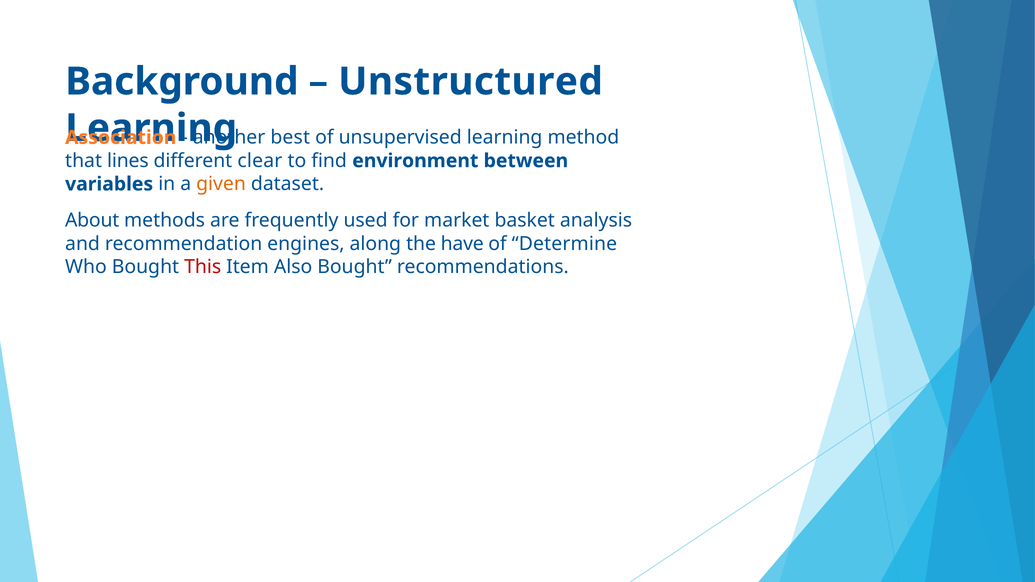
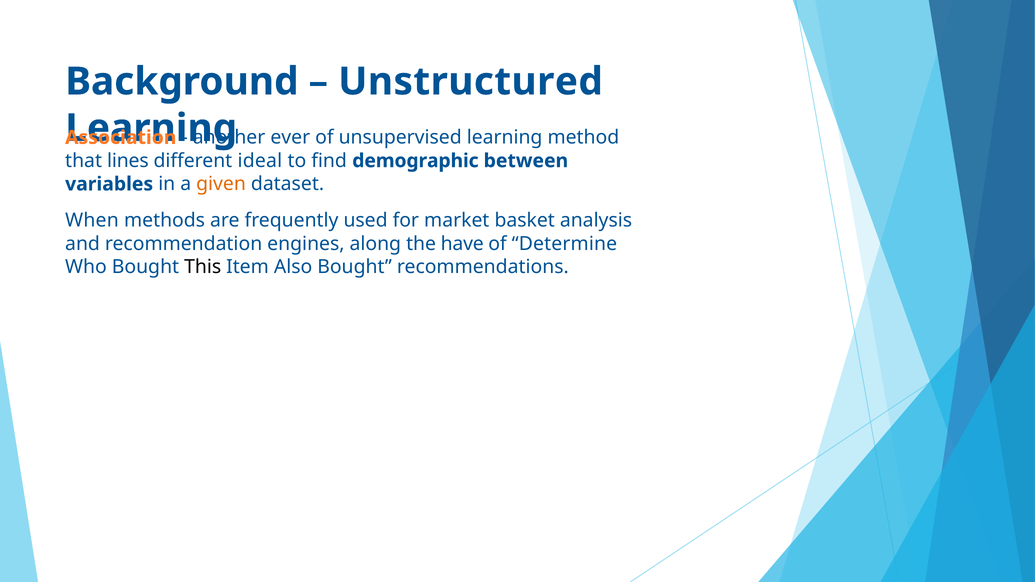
best: best -> ever
clear: clear -> ideal
environment: environment -> demographic
About: About -> When
This colour: red -> black
